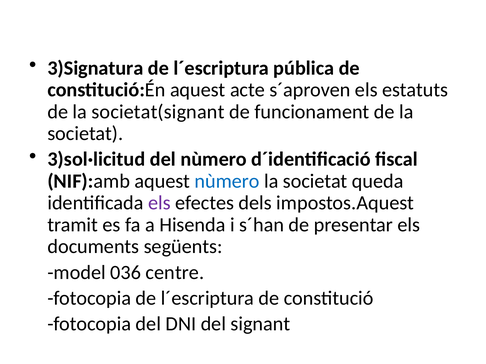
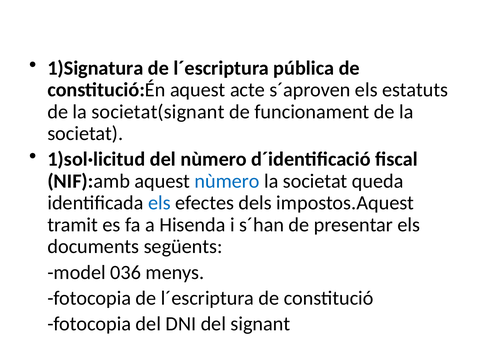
3)Signatura: 3)Signatura -> 1)Signatura
3)sol·licitud: 3)sol·licitud -> 1)sol·licitud
els at (159, 203) colour: purple -> blue
centre: centre -> menys
